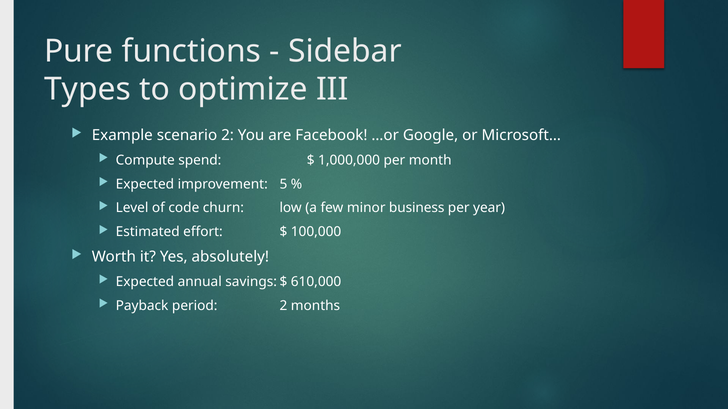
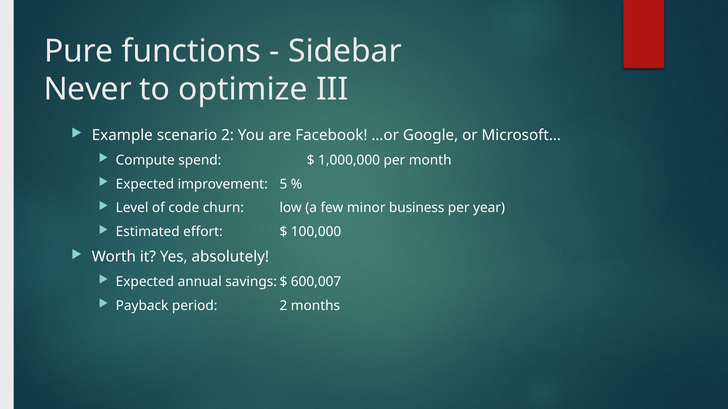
Types: Types -> Never
610,000: 610,000 -> 600,007
